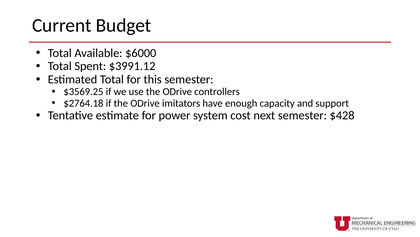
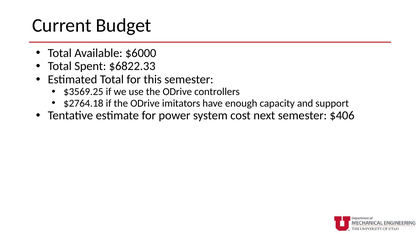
$3991.12: $3991.12 -> $6822.33
$428: $428 -> $406
